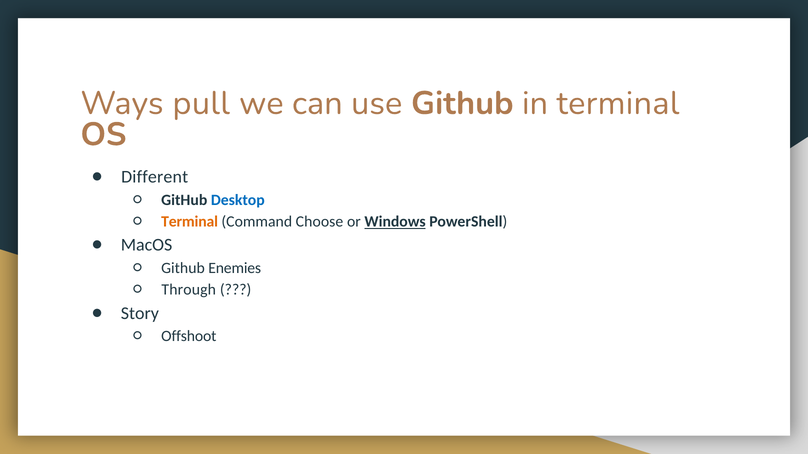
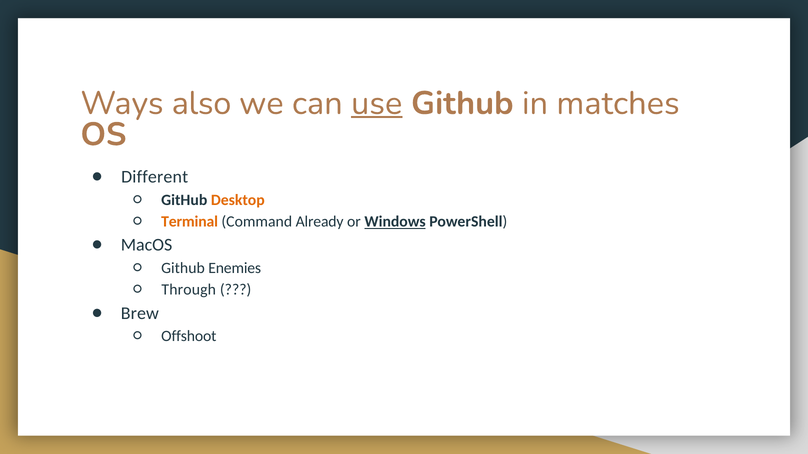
pull: pull -> also
use underline: none -> present
in terminal: terminal -> matches
Desktop colour: blue -> orange
Choose: Choose -> Already
Story: Story -> Brew
